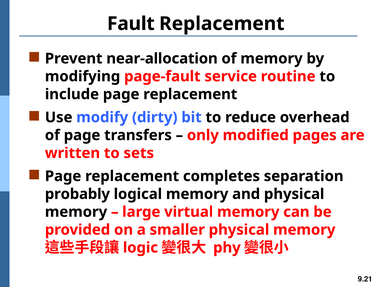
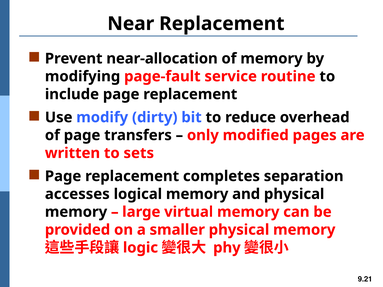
Fault: Fault -> Near
probably: probably -> accesses
